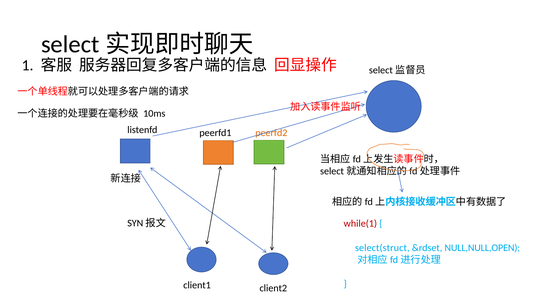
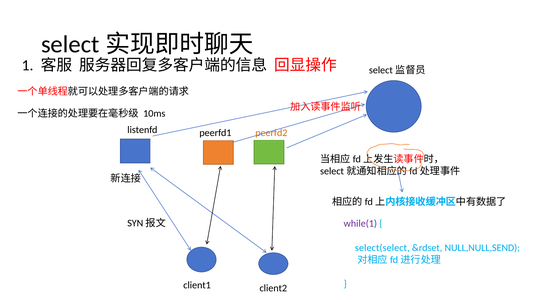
while(1 colour: red -> purple
select(struct: select(struct -> select(select
NULL,NULL,OPEN: NULL,NULL,OPEN -> NULL,NULL,SEND
